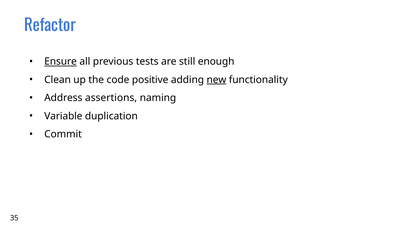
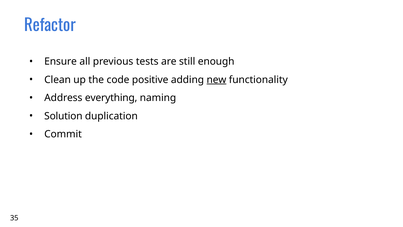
Ensure underline: present -> none
assertions: assertions -> everything
Variable: Variable -> Solution
